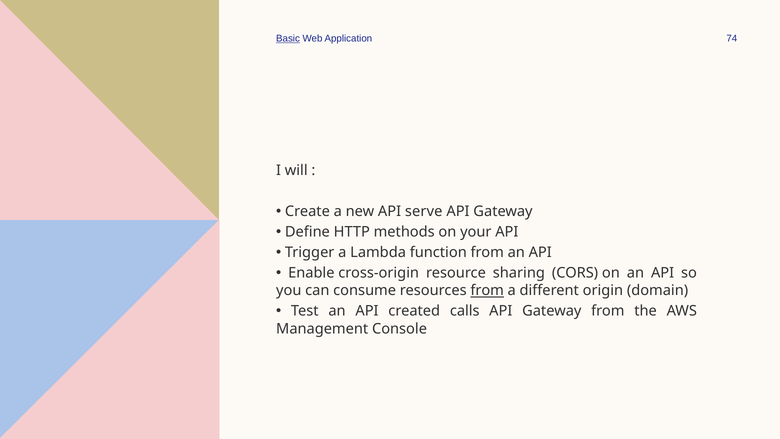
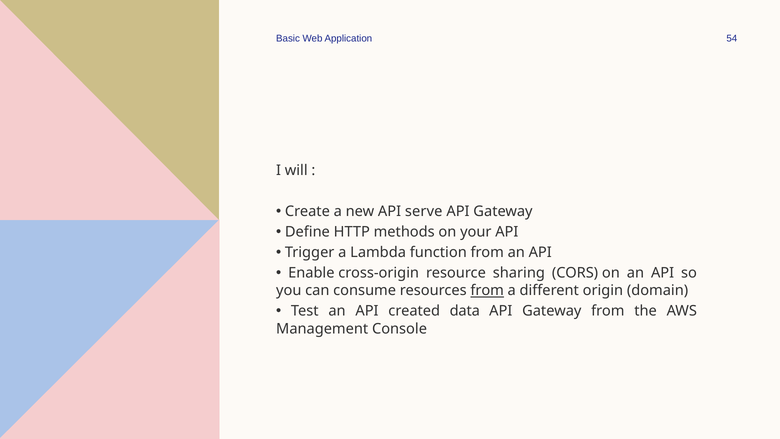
Basic underline: present -> none
74: 74 -> 54
calls: calls -> data
